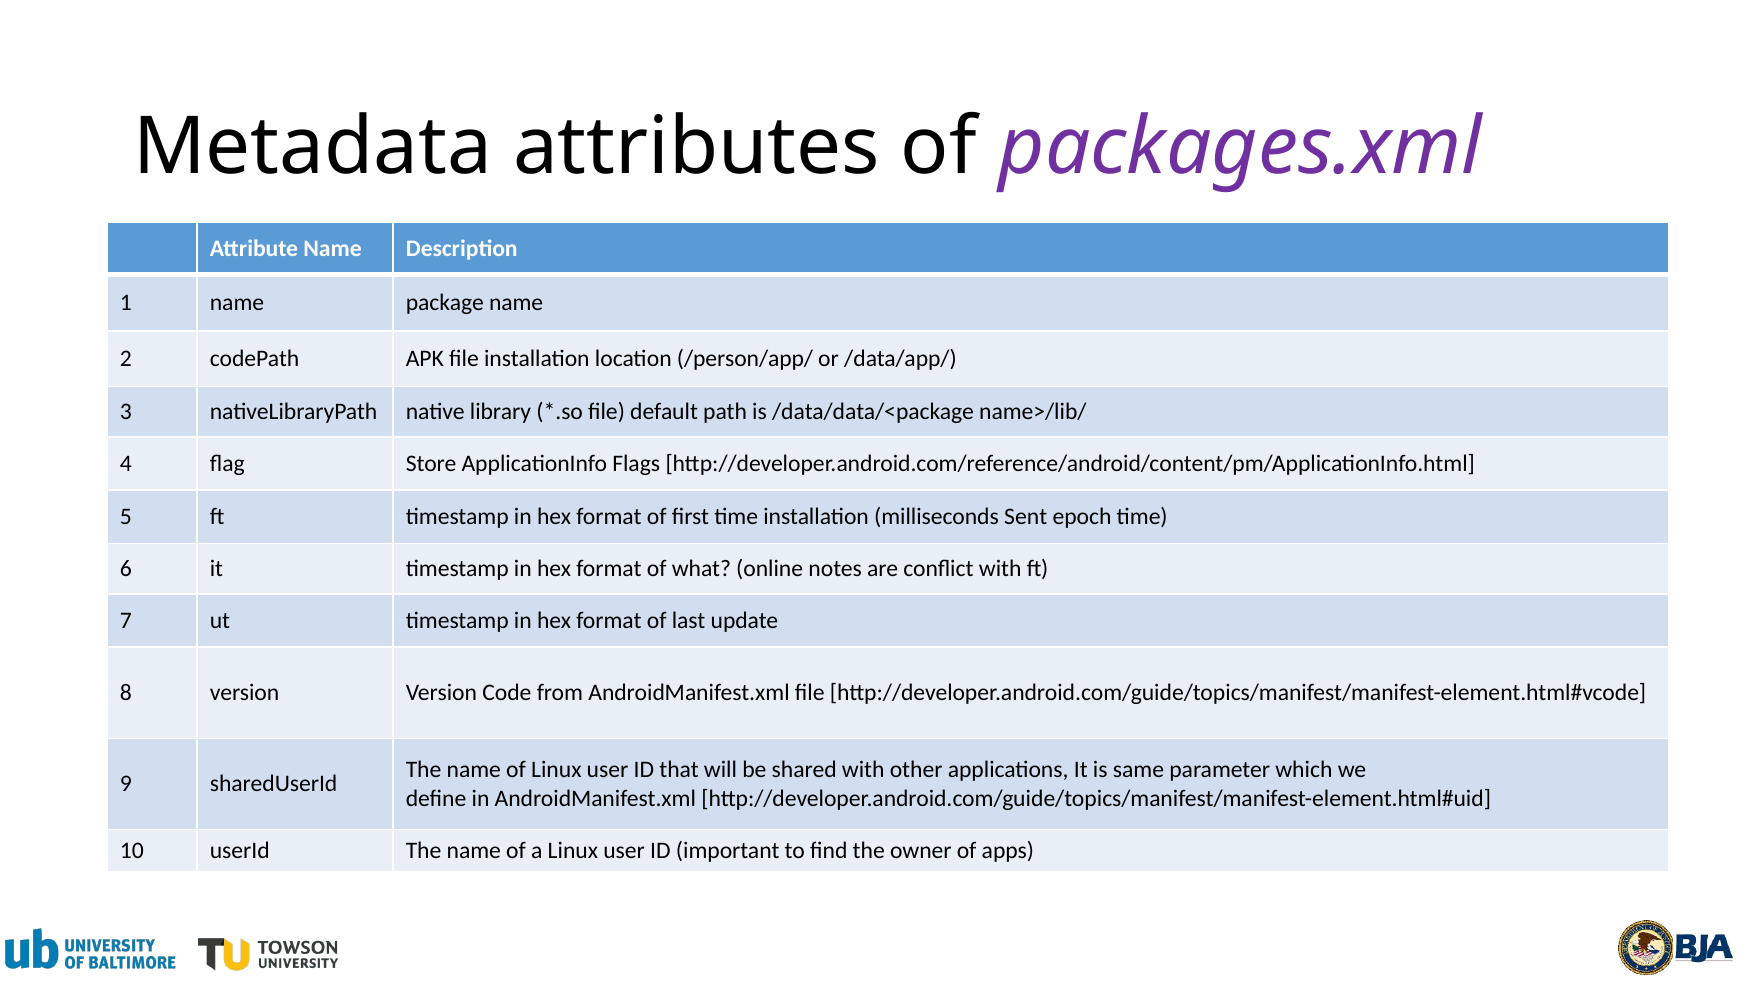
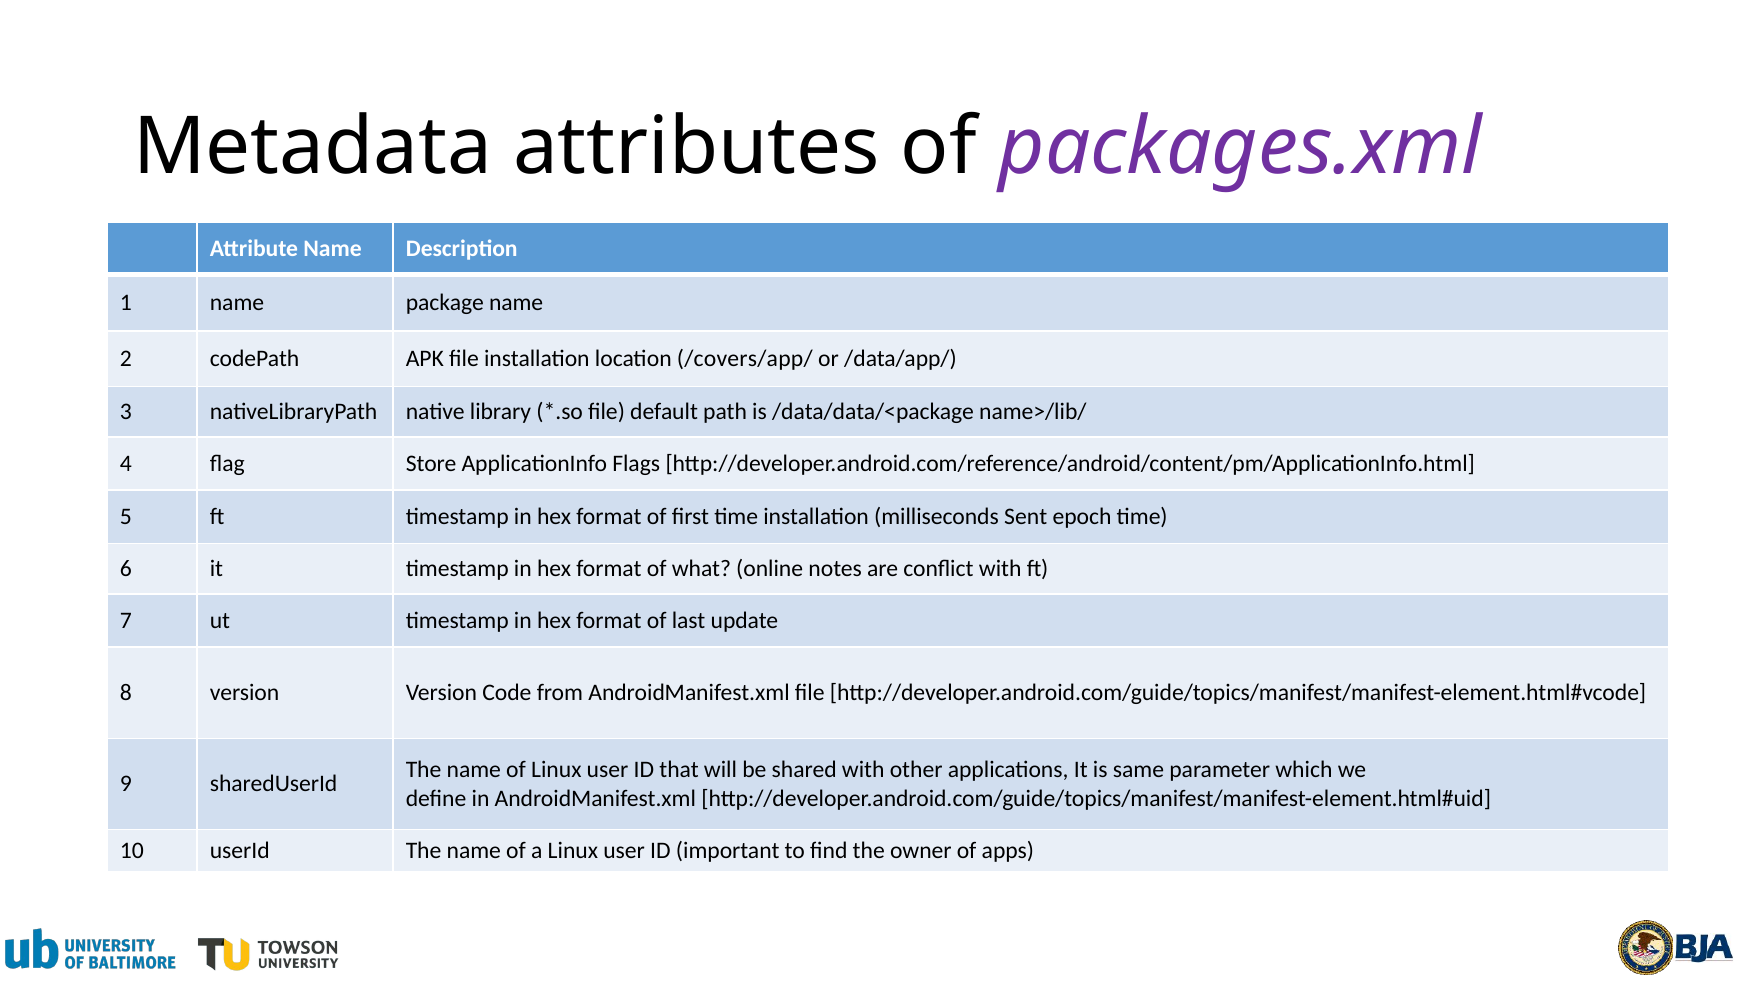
/person/app/: /person/app/ -> /covers/app/
